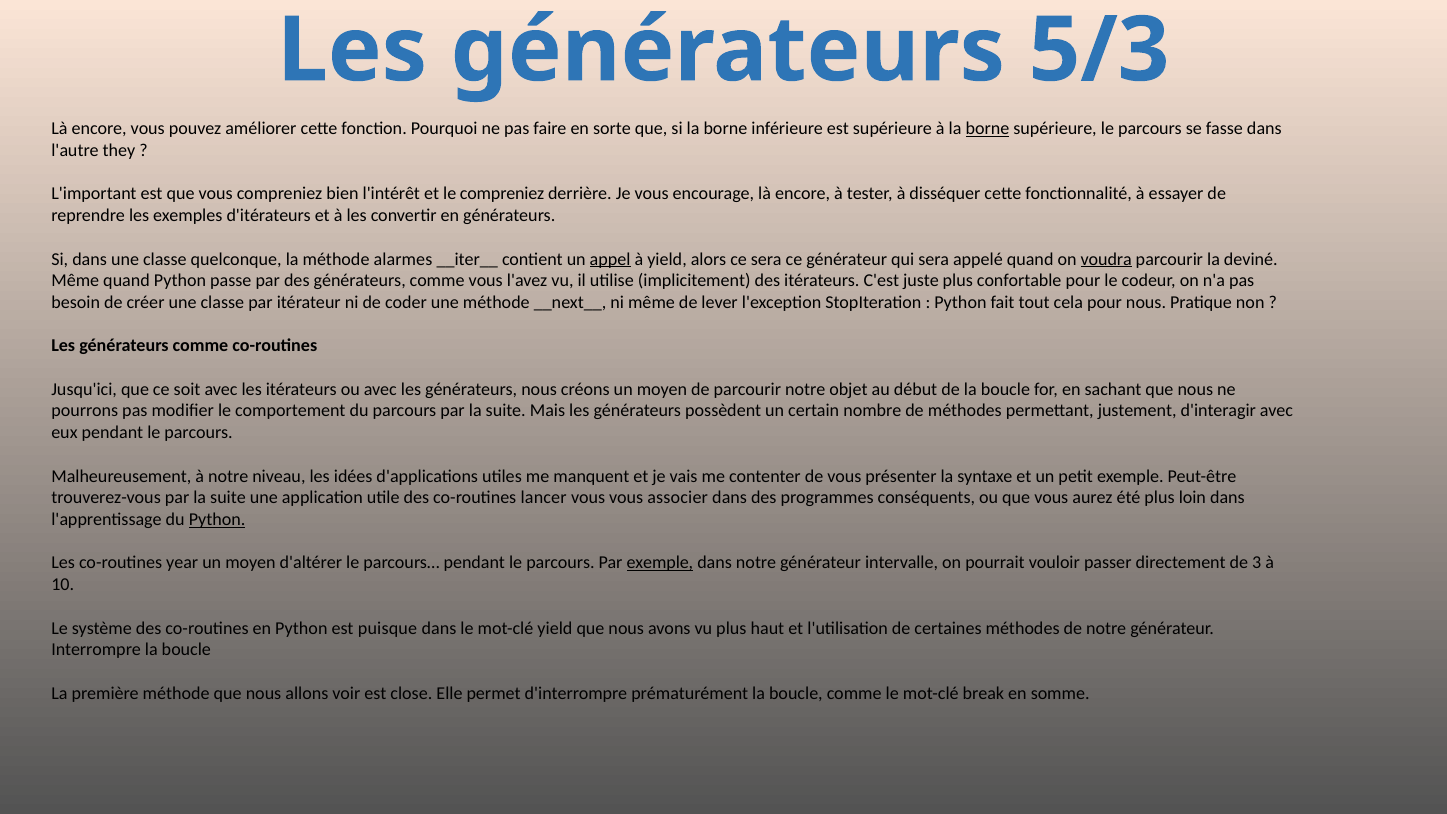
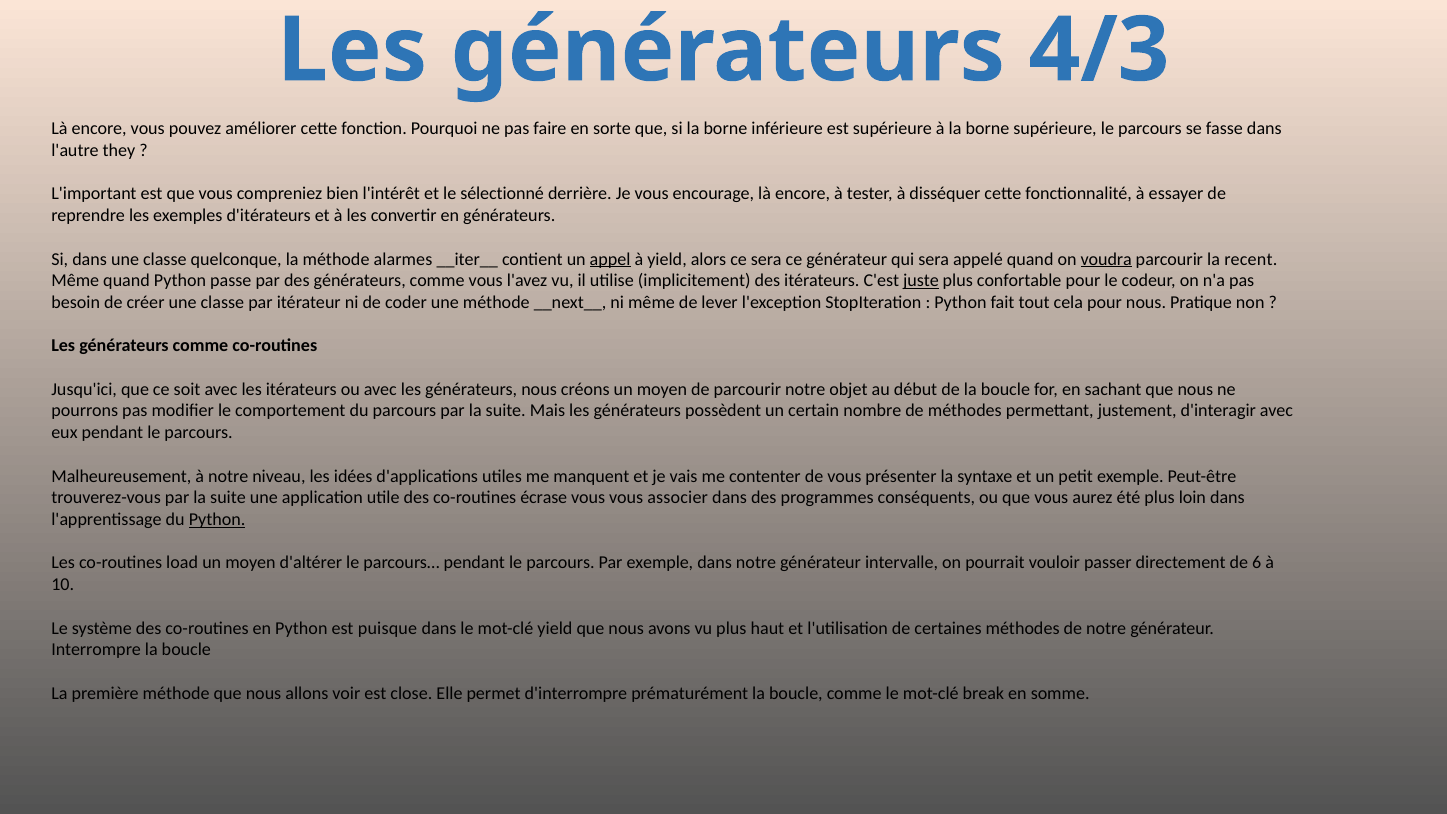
5/3: 5/3 -> 4/3
borne at (987, 129) underline: present -> none
le compreniez: compreniez -> sélectionné
deviné: deviné -> recent
juste underline: none -> present
lancer: lancer -> écrase
year: year -> load
exemple at (660, 563) underline: present -> none
3: 3 -> 6
